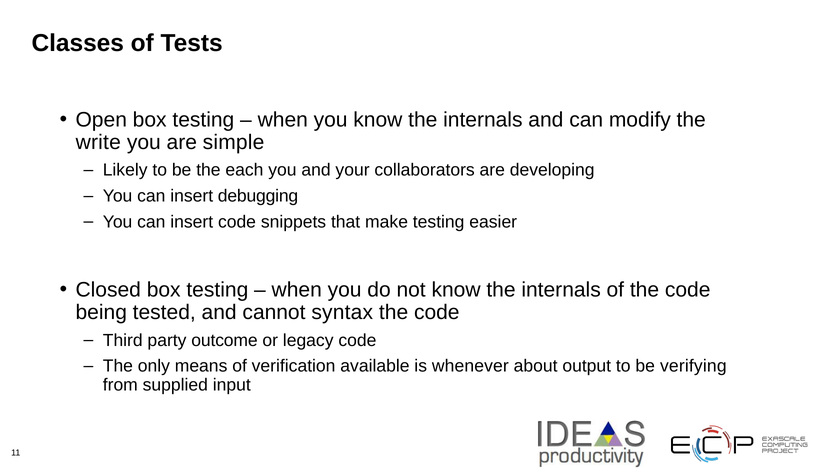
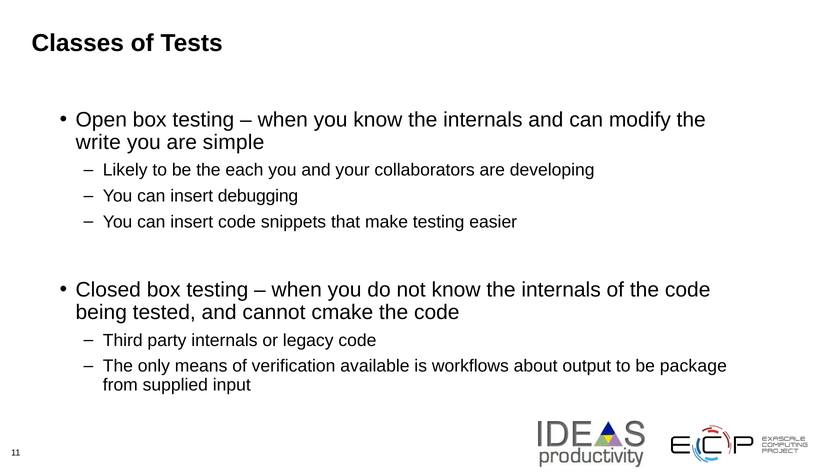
syntax: syntax -> cmake
party outcome: outcome -> internals
whenever: whenever -> workflows
verifying: verifying -> package
